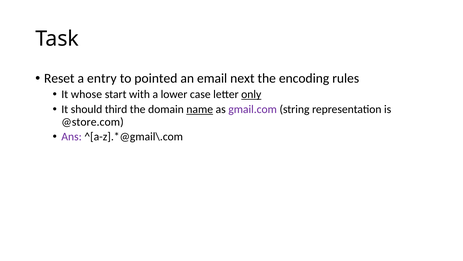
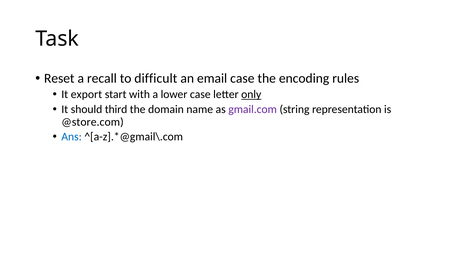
entry: entry -> recall
pointed: pointed -> difficult
email next: next -> case
whose: whose -> export
name underline: present -> none
Ans colour: purple -> blue
